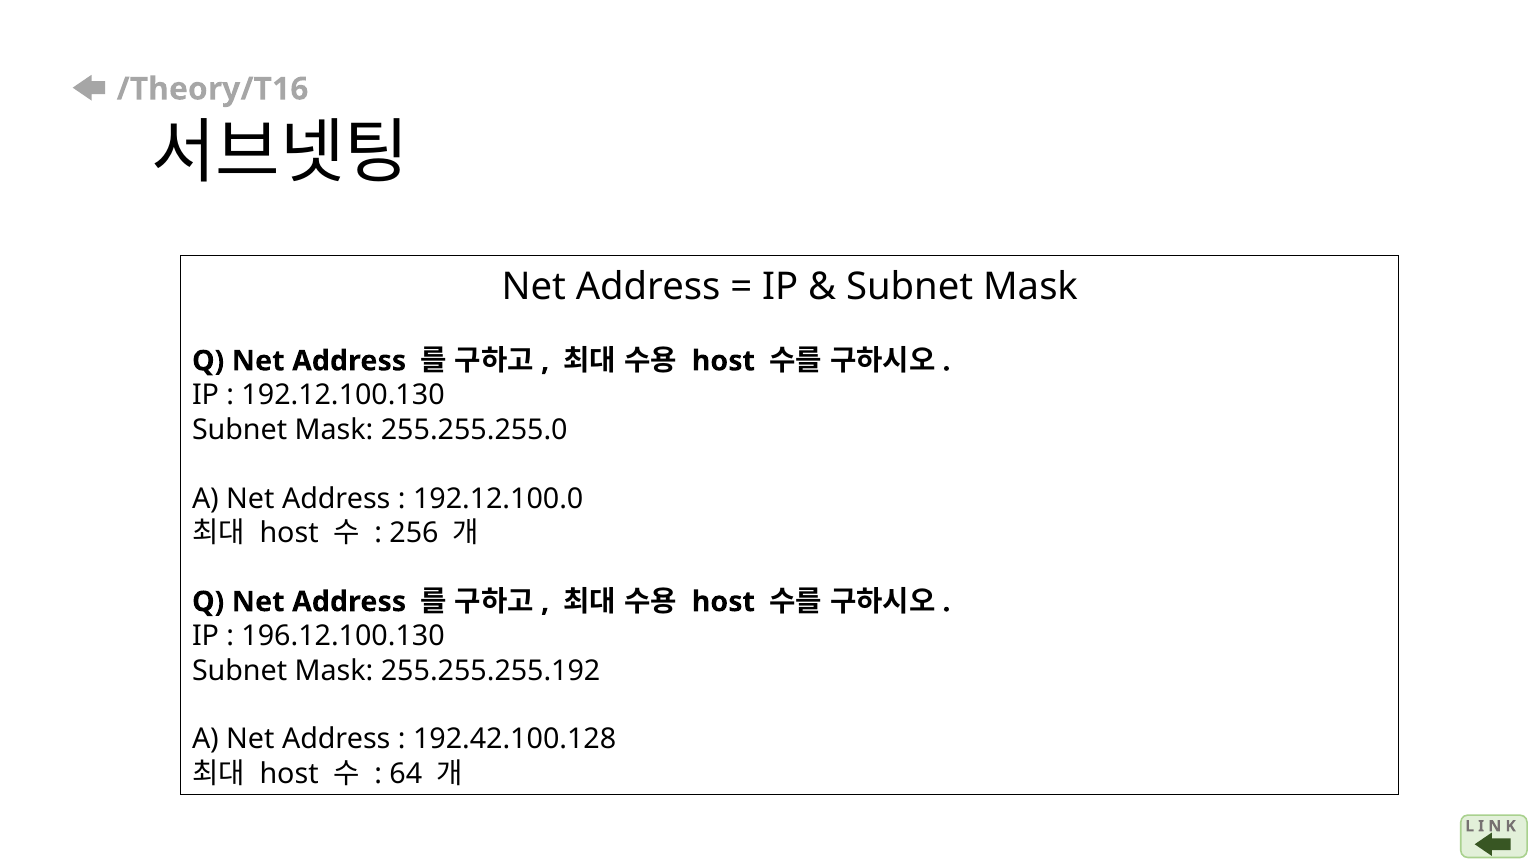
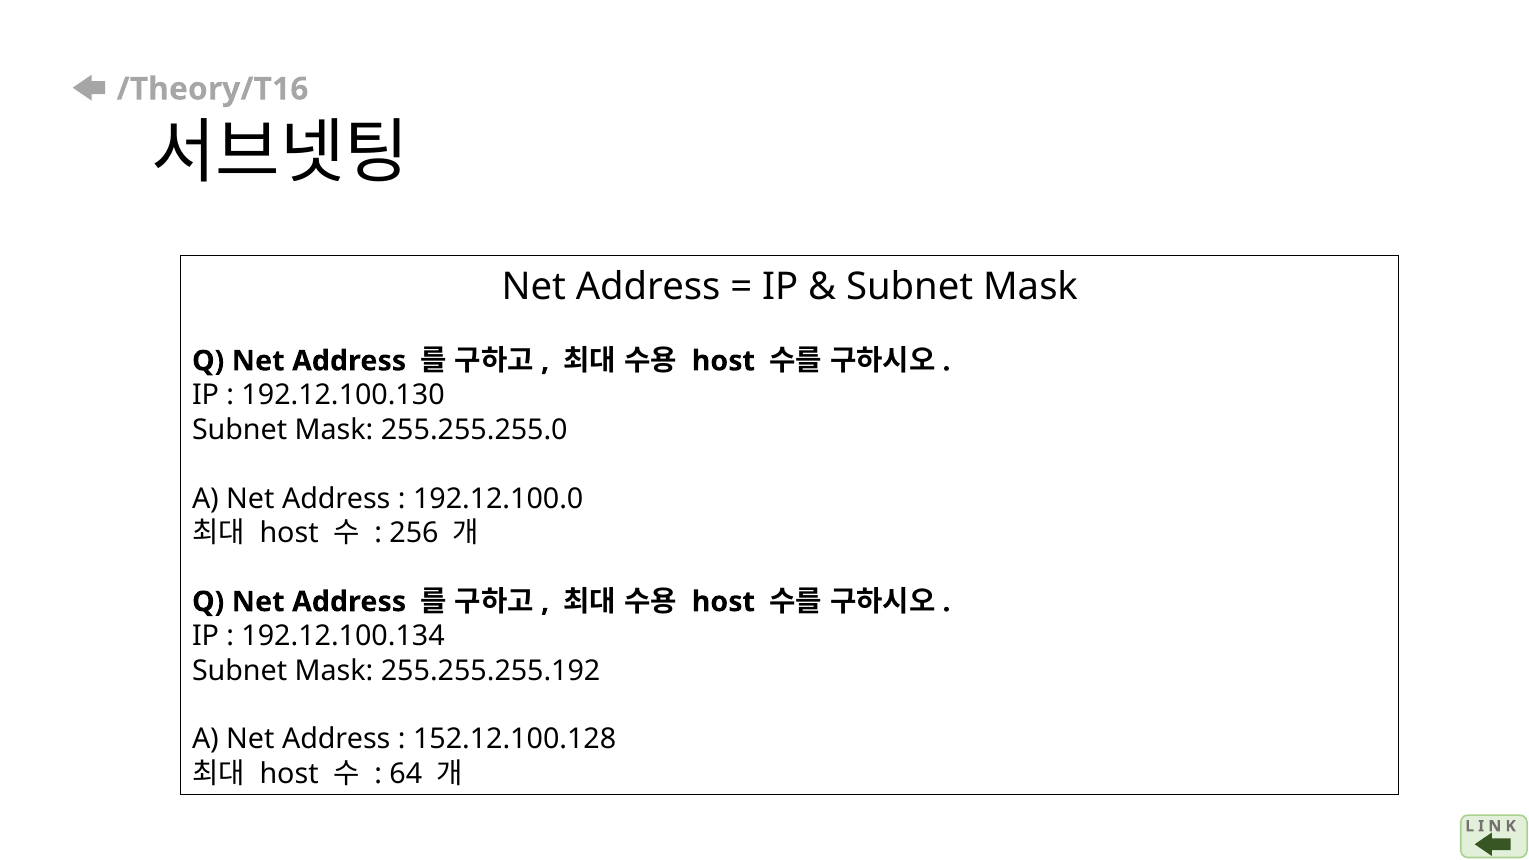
196.12.100.130: 196.12.100.130 -> 192.12.100.134
192.42.100.128: 192.42.100.128 -> 152.12.100.128
